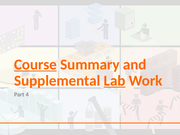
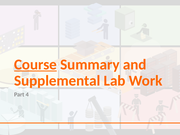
Lab underline: present -> none
